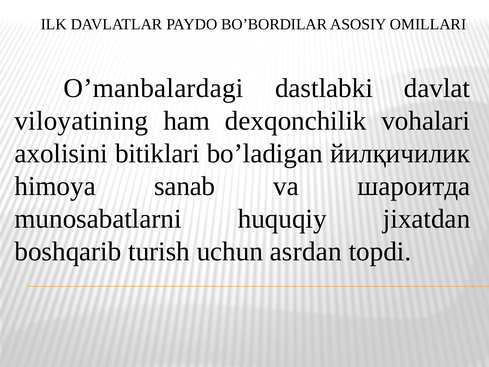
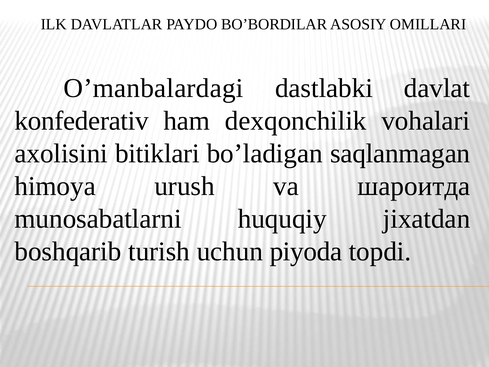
viloyatining: viloyatining -> konfederativ
йилқичилик: йилқичилик -> saqlanmagan
sanab: sanab -> urush
asrdan: asrdan -> piyoda
